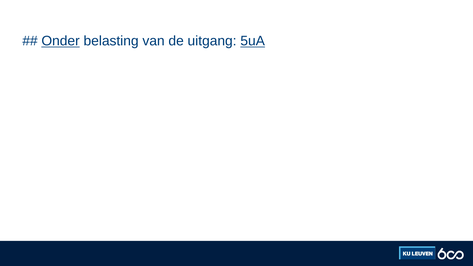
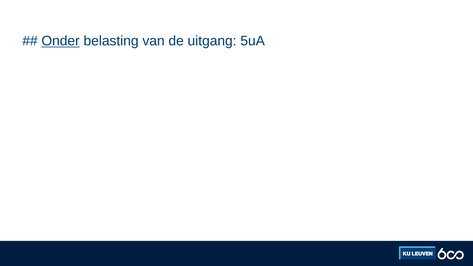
5uA underline: present -> none
